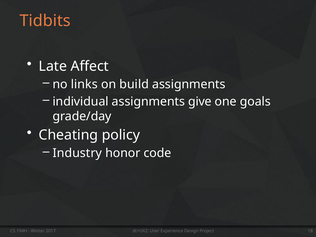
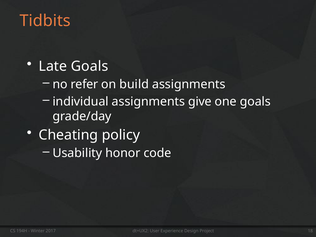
Late Affect: Affect -> Goals
links: links -> refer
Industry: Industry -> Usability
